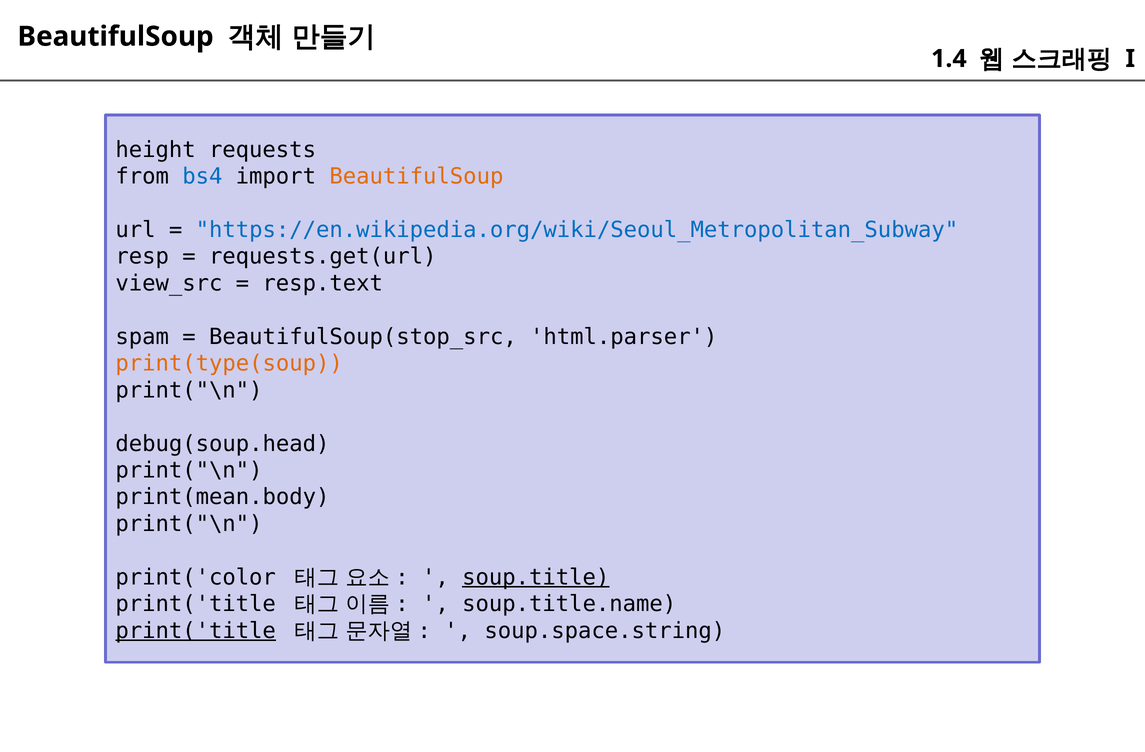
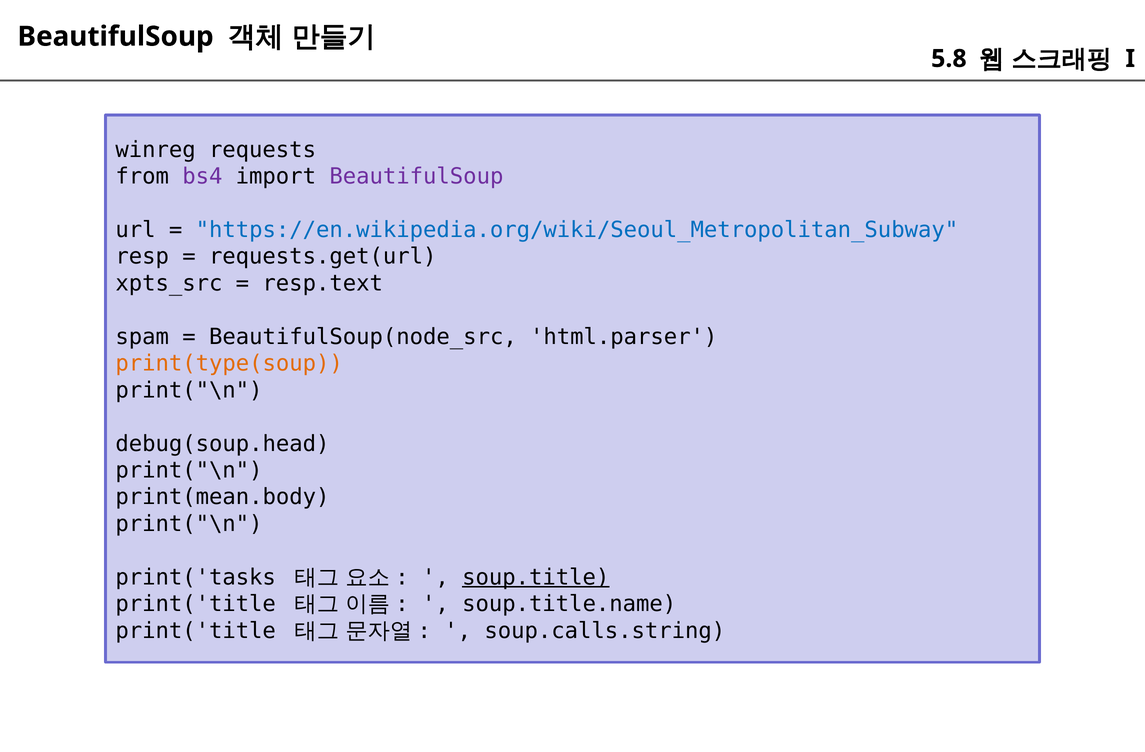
1.4: 1.4 -> 5.8
height: height -> winreg
bs4 colour: blue -> purple
BeautifulSoup at (416, 176) colour: orange -> purple
view_src: view_src -> xpts_src
BeautifulSoup(stop_src: BeautifulSoup(stop_src -> BeautifulSoup(node_src
print('color: print('color -> print('tasks
print('title at (196, 631) underline: present -> none
soup.space.string: soup.space.string -> soup.calls.string
